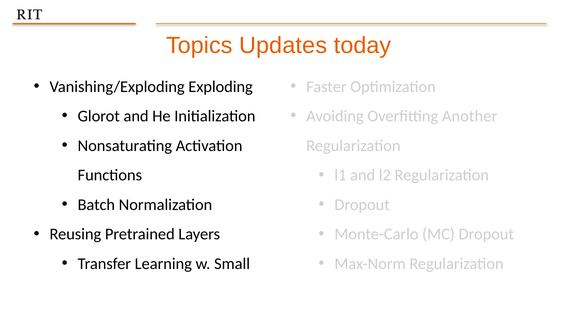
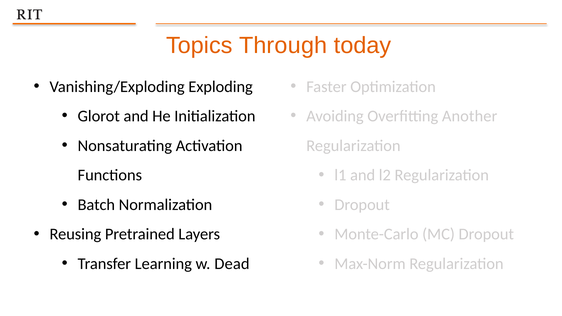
Updates: Updates -> Through
Small: Small -> Dead
